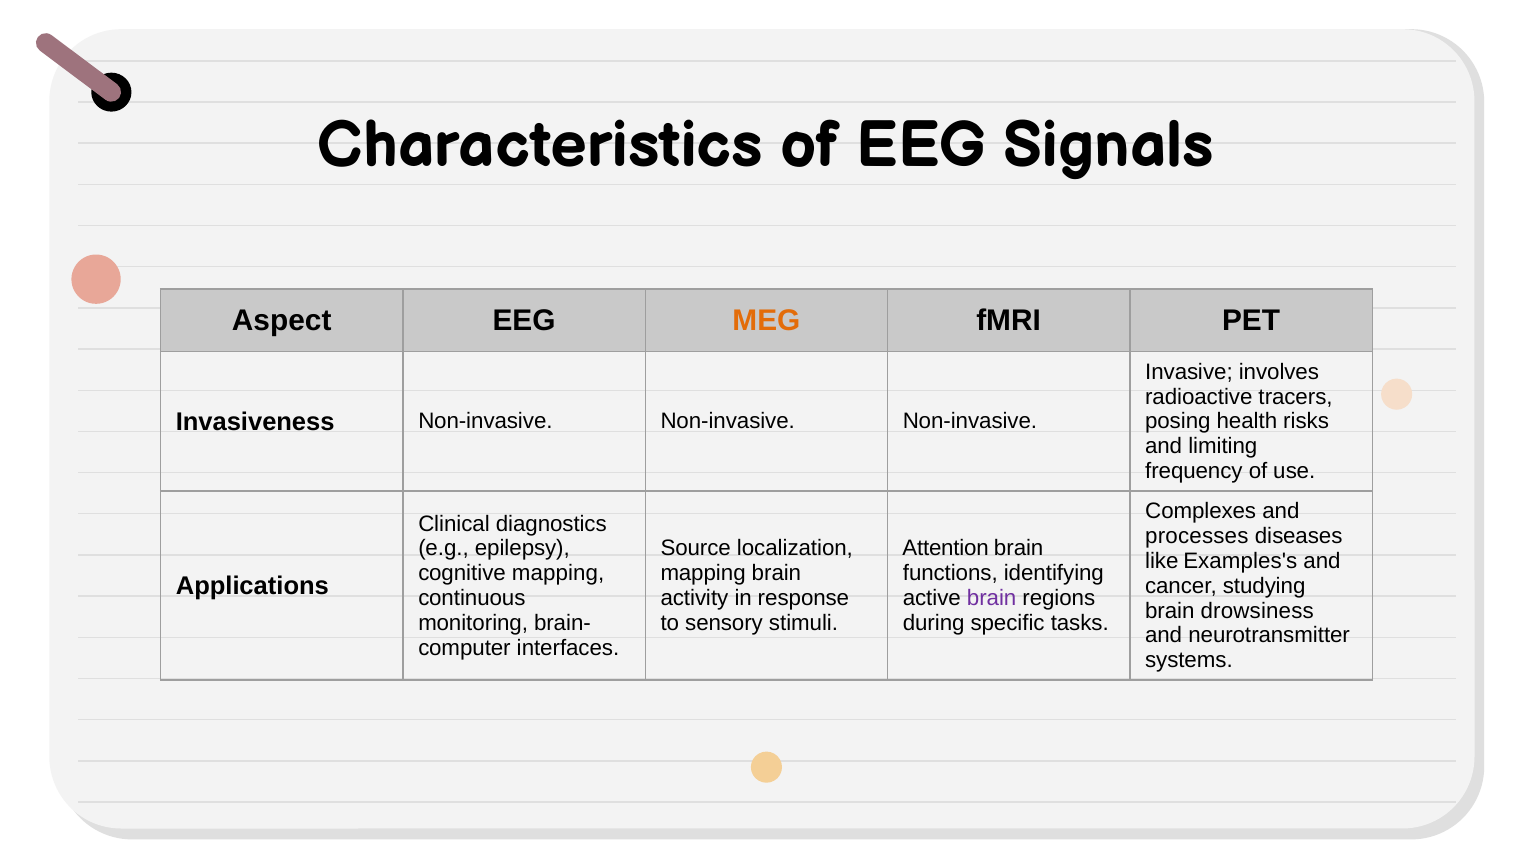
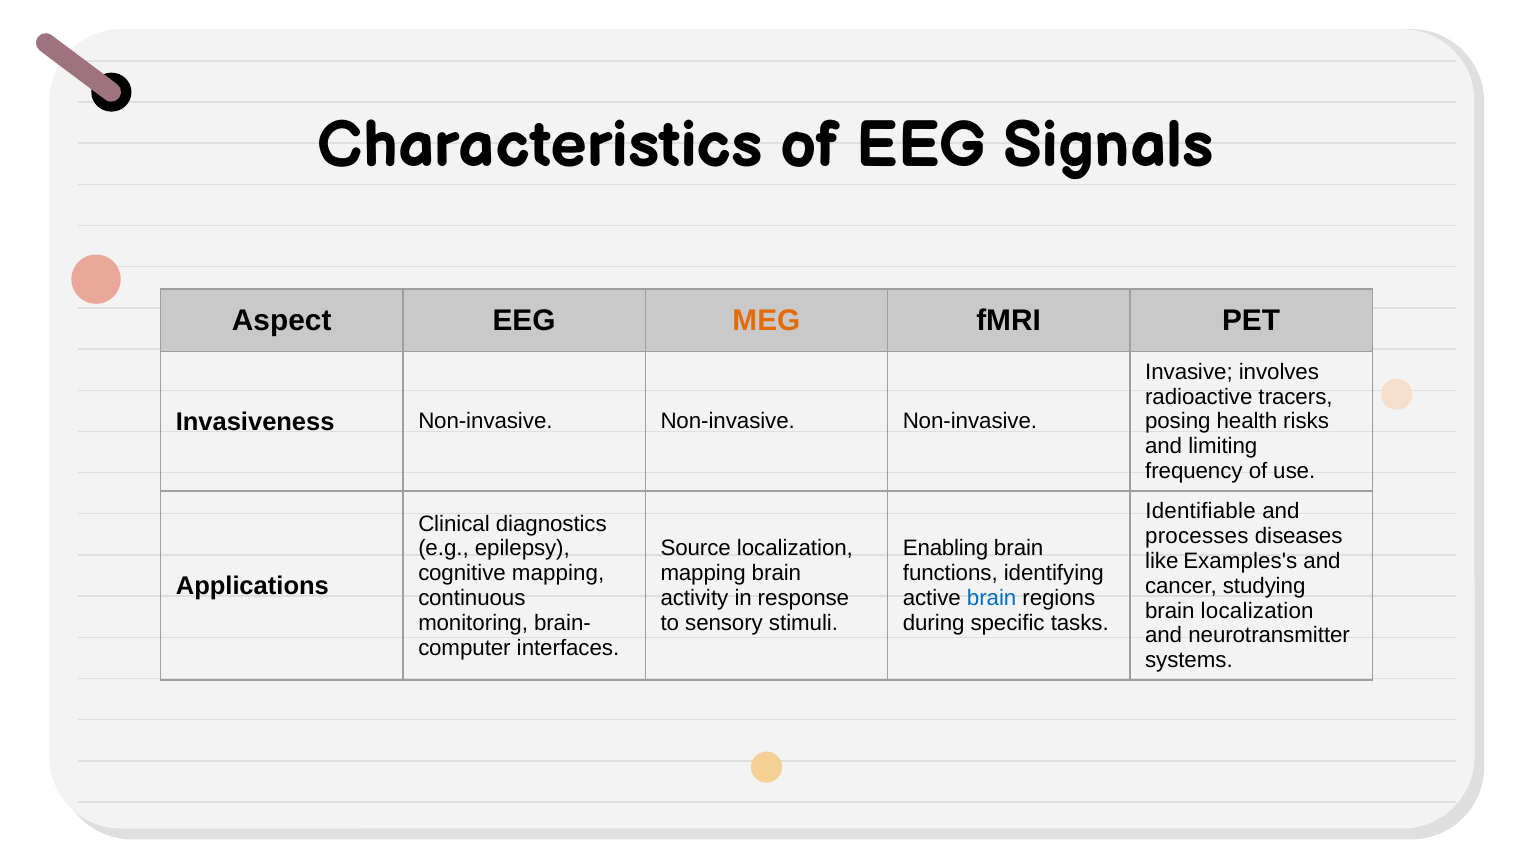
Complexes: Complexes -> Identifiable
Attention: Attention -> Enabling
brain at (992, 598) colour: purple -> blue
brain drowsiness: drowsiness -> localization
